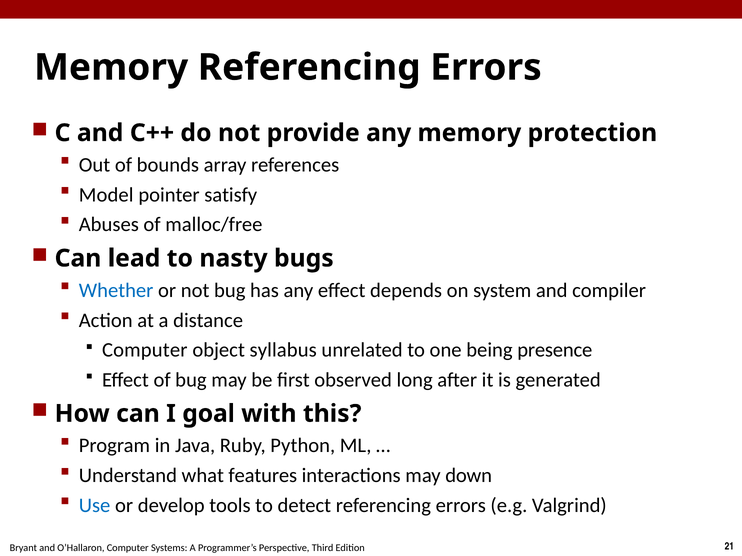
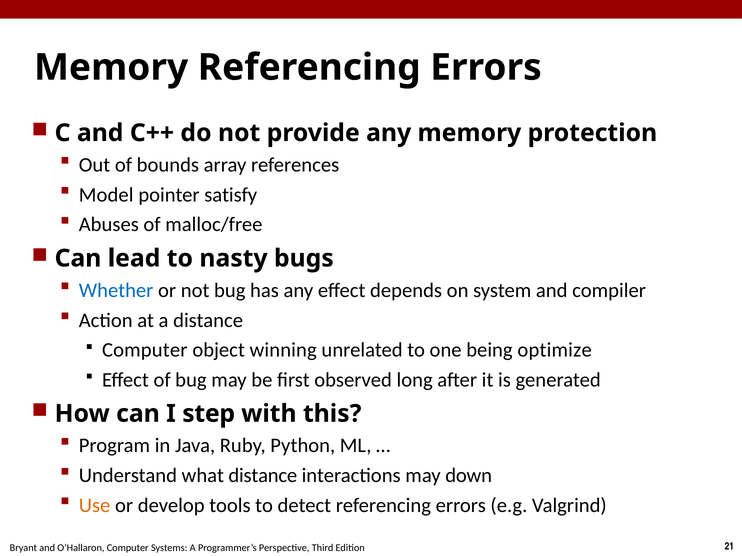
syllabus: syllabus -> winning
presence: presence -> optimize
goal: goal -> step
what features: features -> distance
Use colour: blue -> orange
